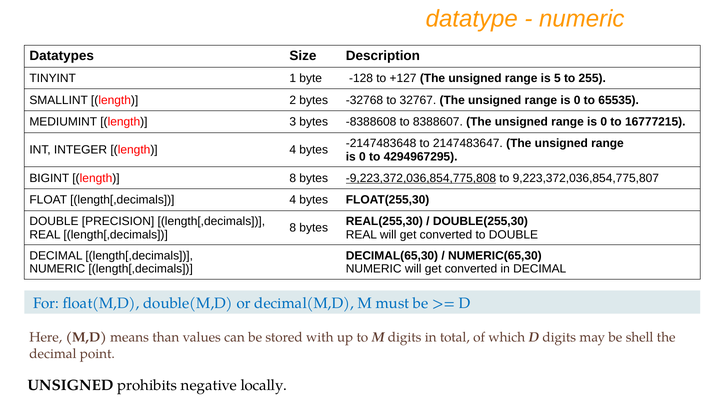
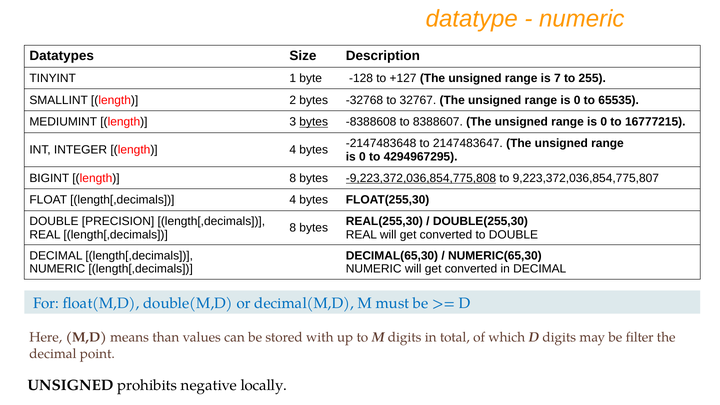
5: 5 -> 7
bytes at (314, 122) underline: none -> present
shell: shell -> filter
